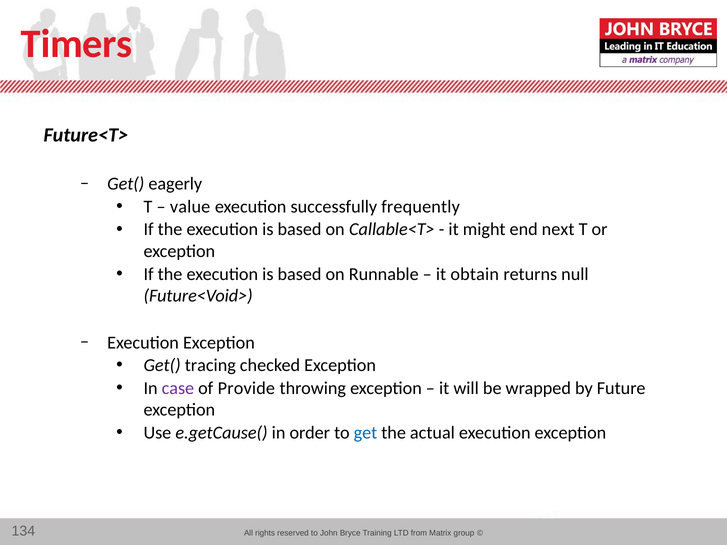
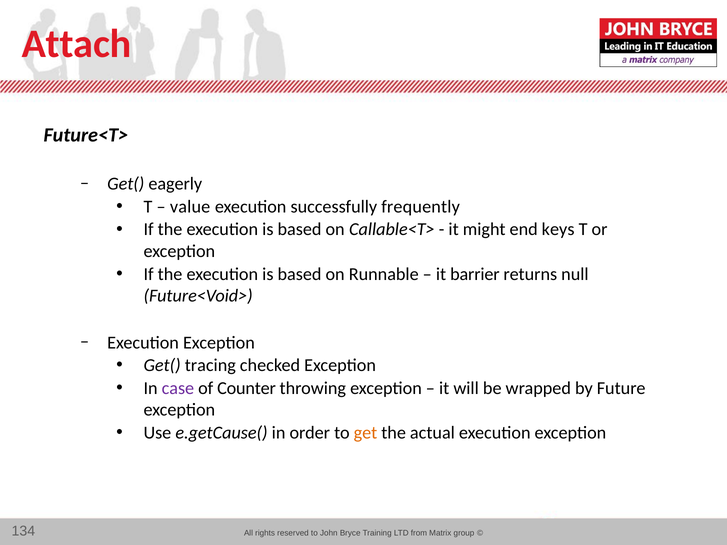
Timers: Timers -> Attach
next: next -> keys
obtain: obtain -> barrier
Provide: Provide -> Counter
get colour: blue -> orange
